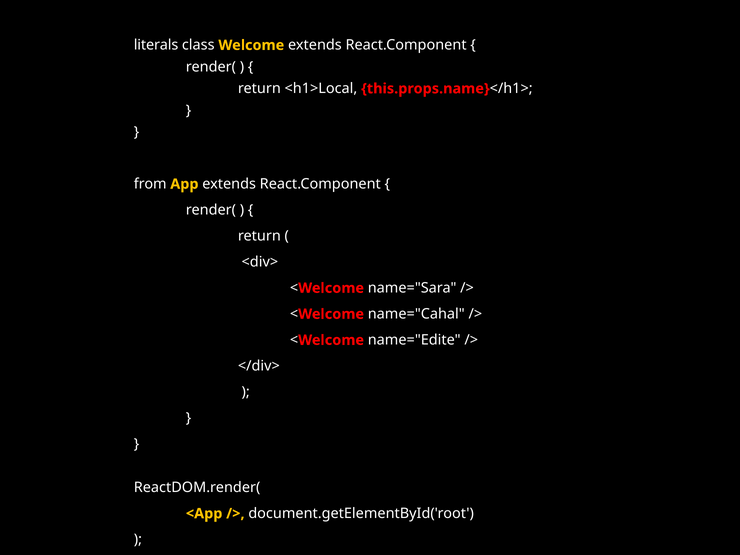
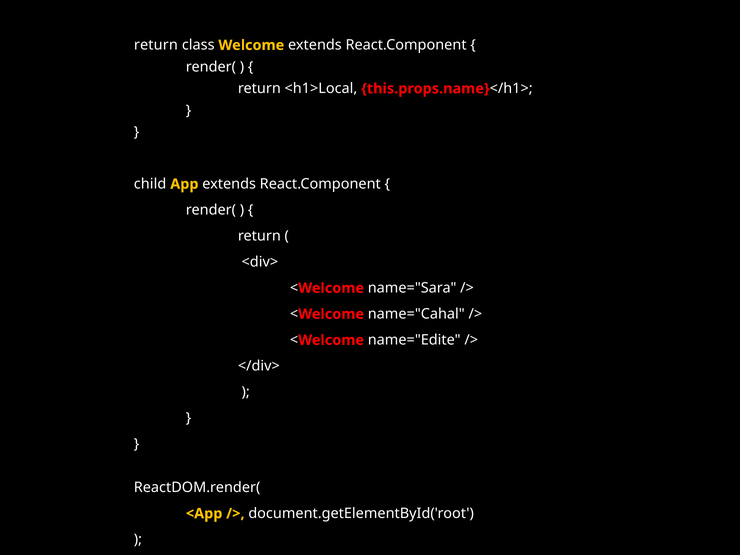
literals at (156, 45): literals -> return
from: from -> child
